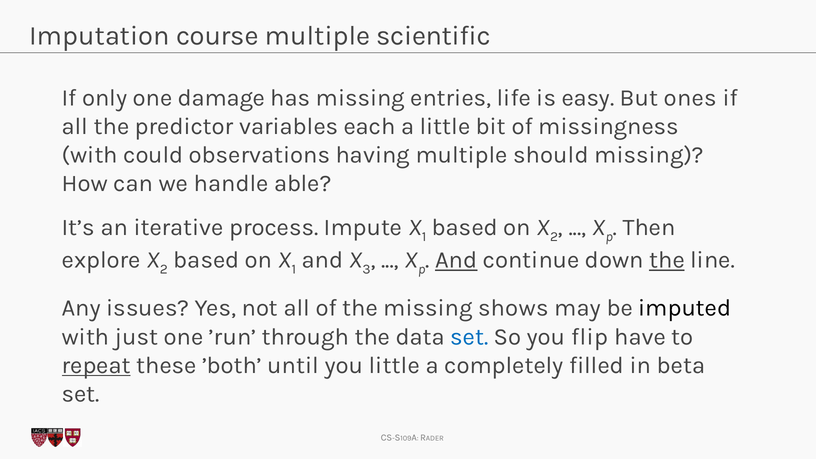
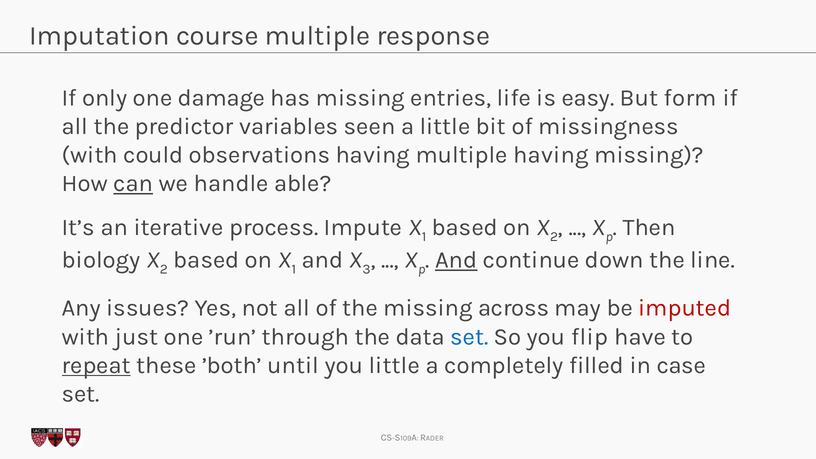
scientific: scientific -> response
ones: ones -> form
each: each -> seen
multiple should: should -> having
can underline: none -> present
explore: explore -> biology
the at (667, 260) underline: present -> none
shows: shows -> across
imputed colour: black -> red
beta: beta -> case
